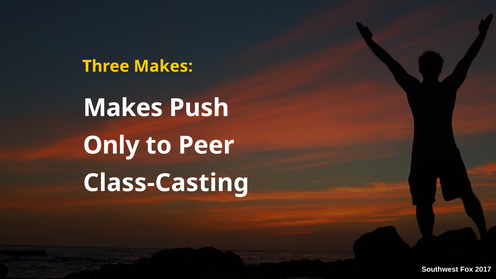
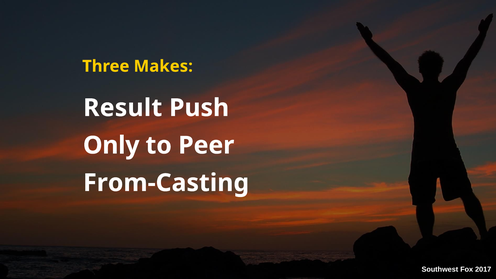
Makes at (123, 108): Makes -> Result
Class-Casting: Class-Casting -> From-Casting
